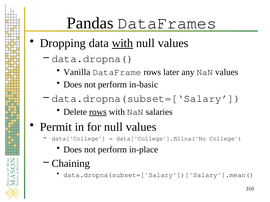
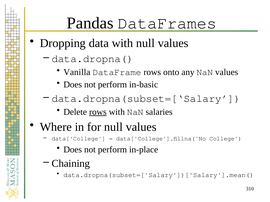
with at (122, 43) underline: present -> none
later: later -> onto
Permit: Permit -> Where
